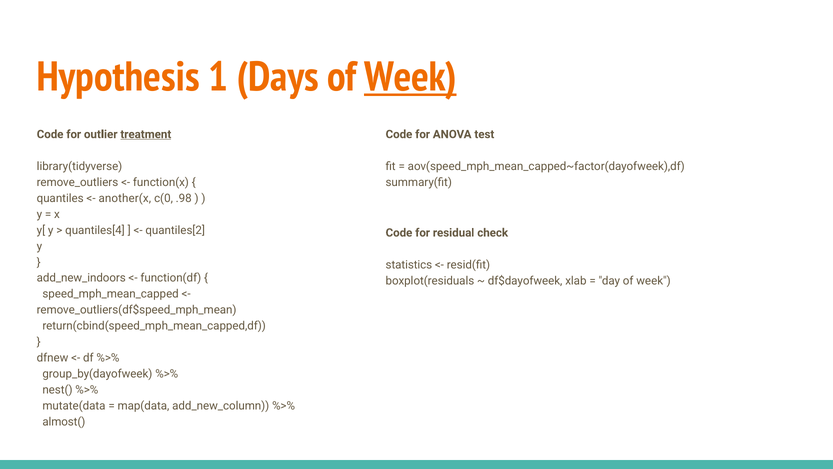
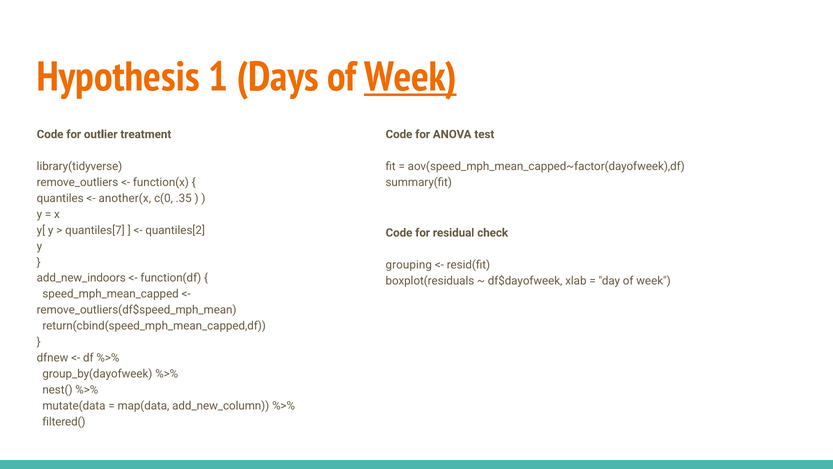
treatment underline: present -> none
.98: .98 -> .35
quantiles[4: quantiles[4 -> quantiles[7
statistics: statistics -> grouping
almost(: almost( -> filtered(
